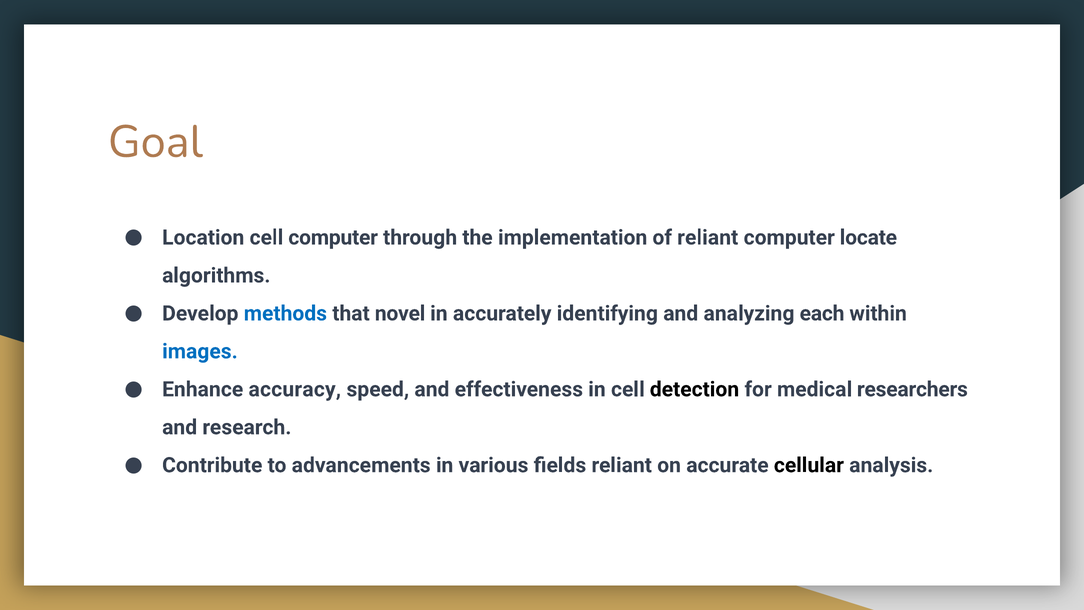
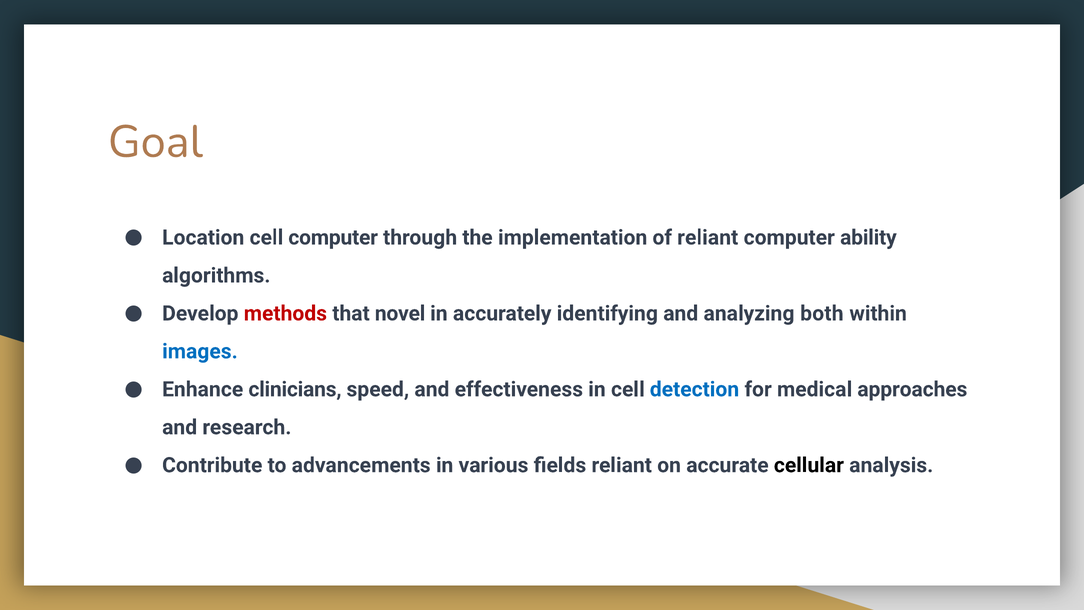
locate: locate -> ability
methods colour: blue -> red
each: each -> both
accuracy: accuracy -> clinicians
detection colour: black -> blue
researchers: researchers -> approaches
